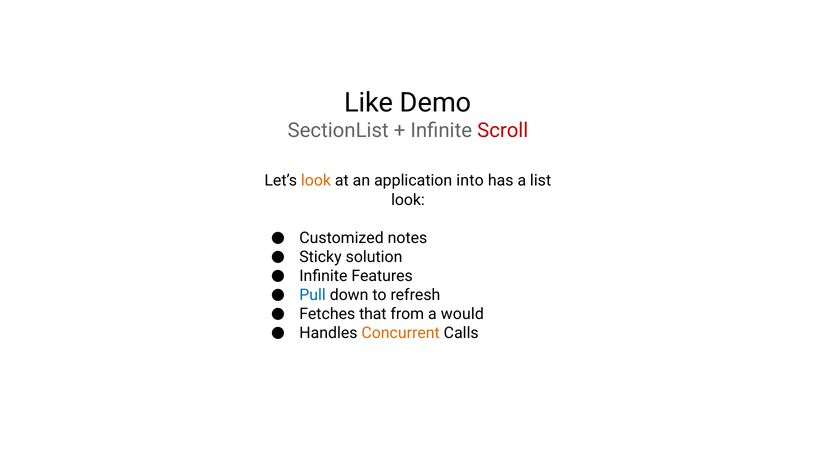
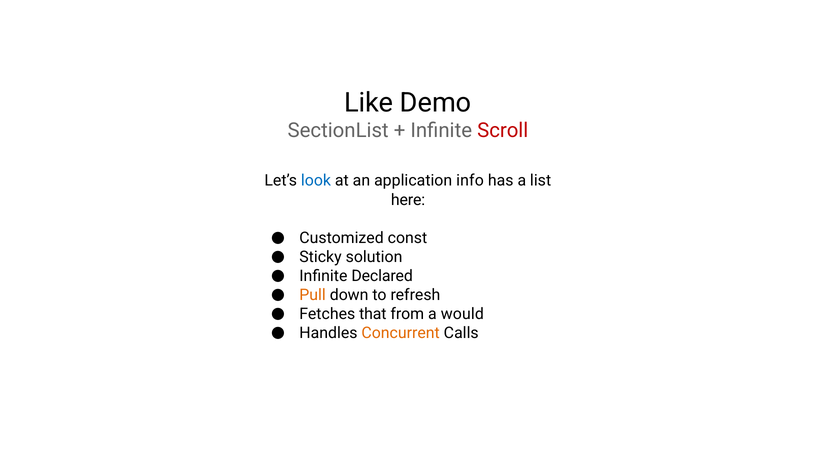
look at (316, 181) colour: orange -> blue
into: into -> info
look at (408, 200): look -> here
notes: notes -> const
Features: Features -> Declared
Pull colour: blue -> orange
